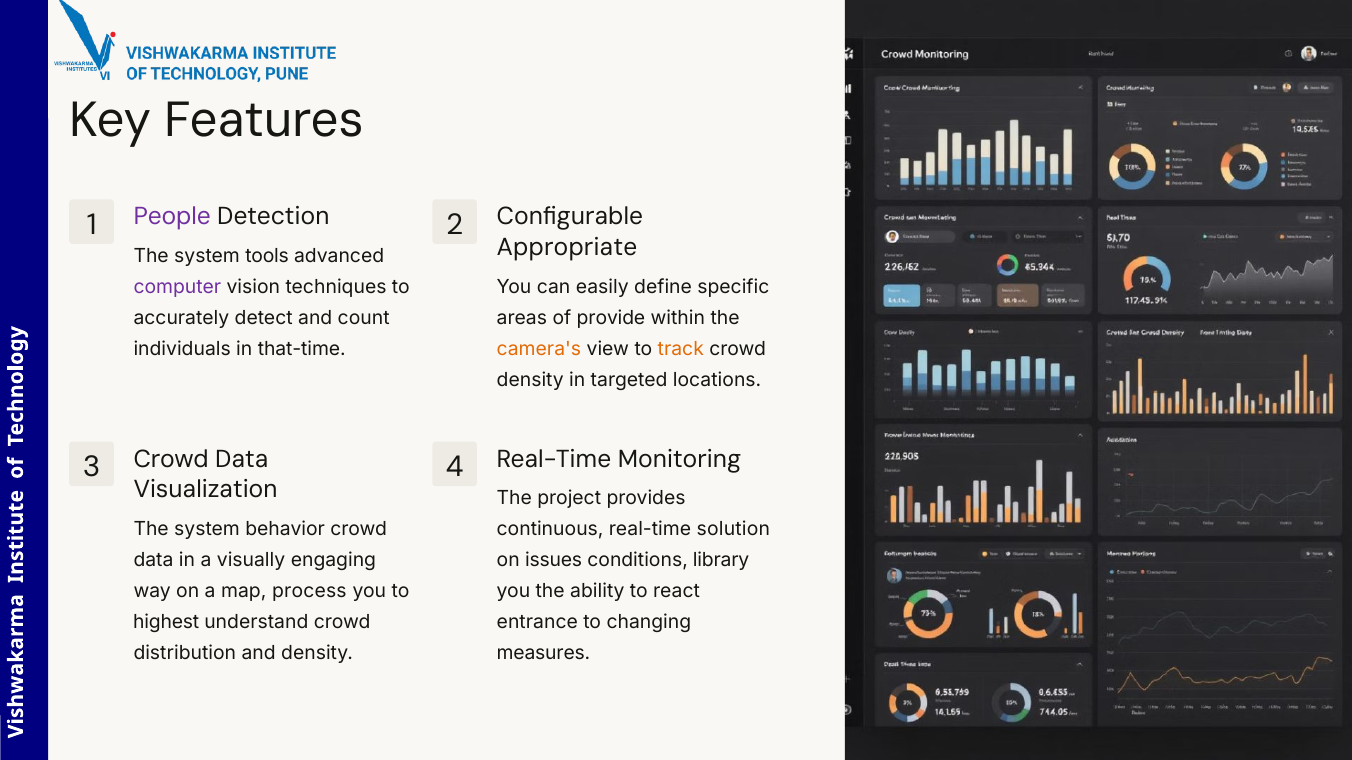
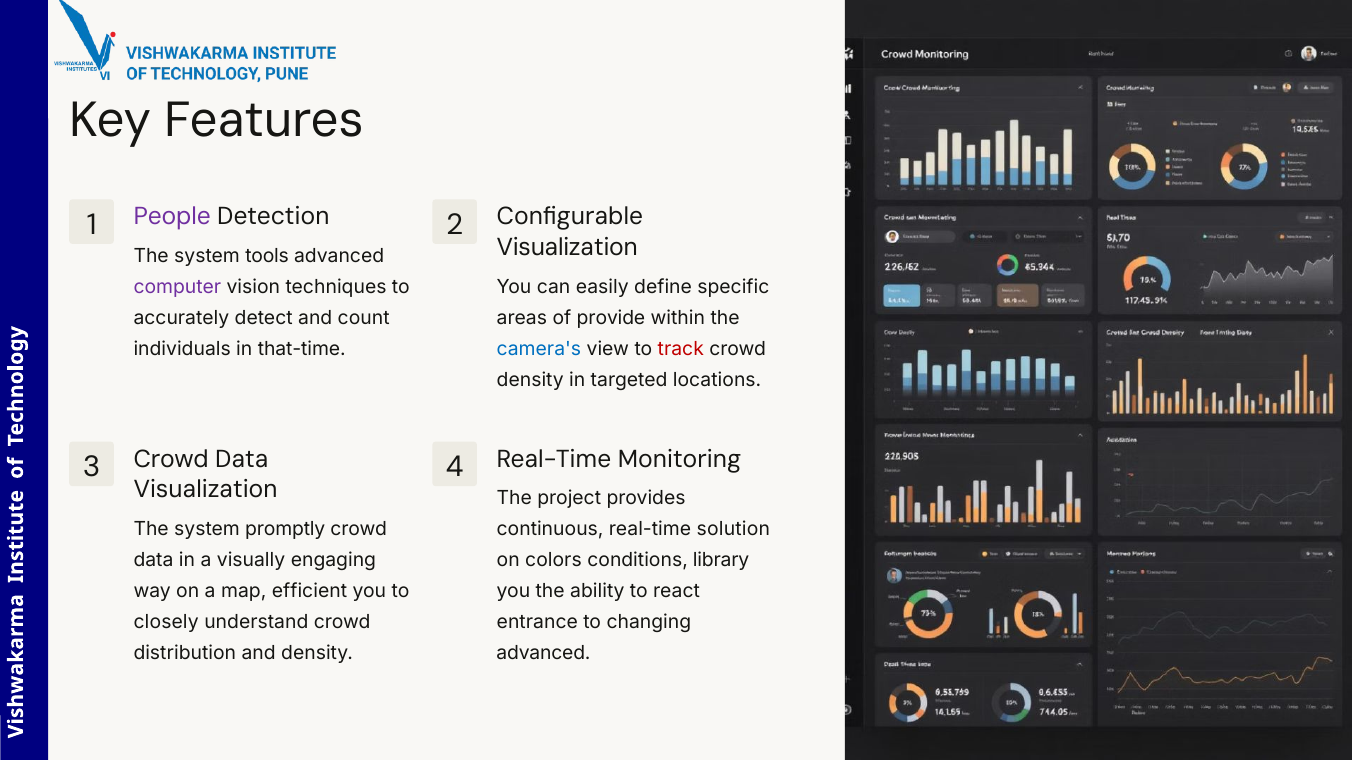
Appropriate at (567, 247): Appropriate -> Visualization
camera's colour: orange -> blue
track colour: orange -> red
behavior: behavior -> promptly
issues: issues -> colors
process: process -> efficient
highest: highest -> closely
measures at (543, 654): measures -> advanced
